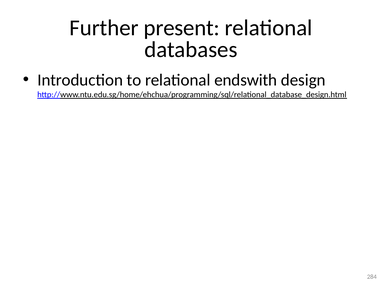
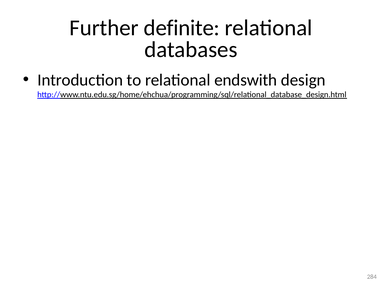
present: present -> definite
